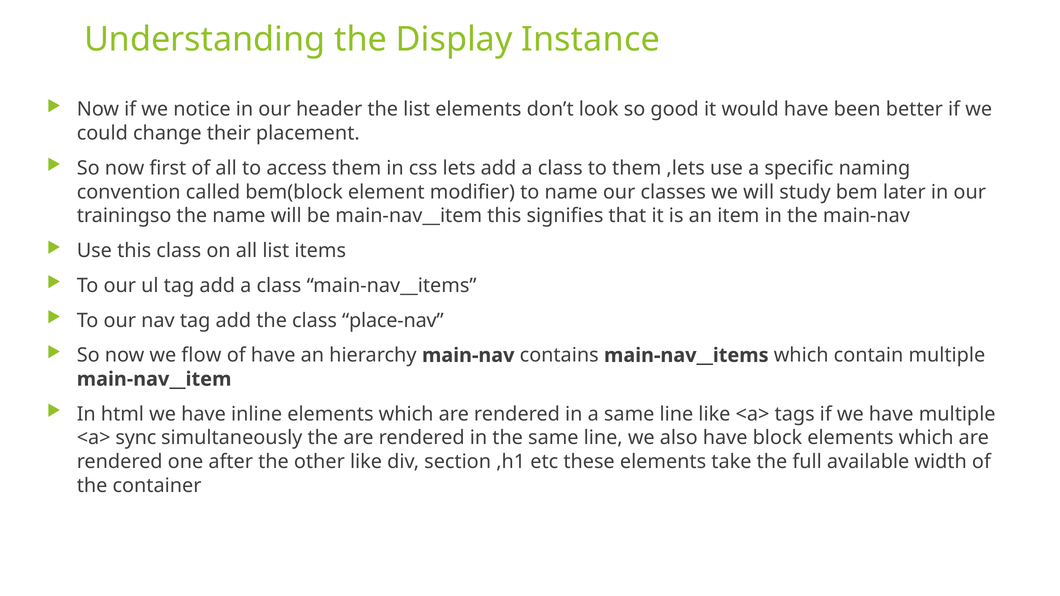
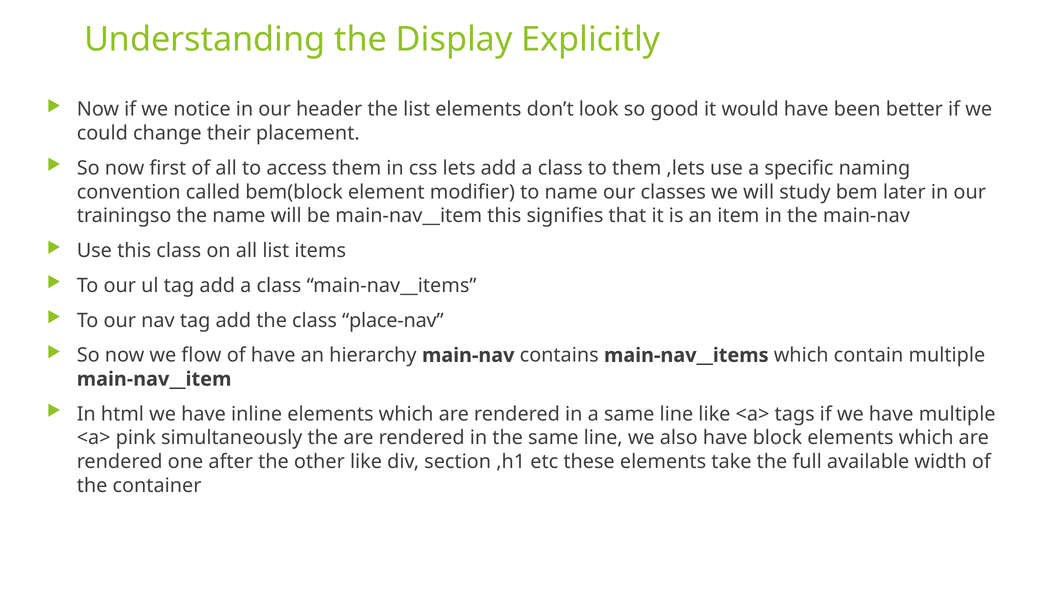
Instance: Instance -> Explicitly
sync: sync -> pink
